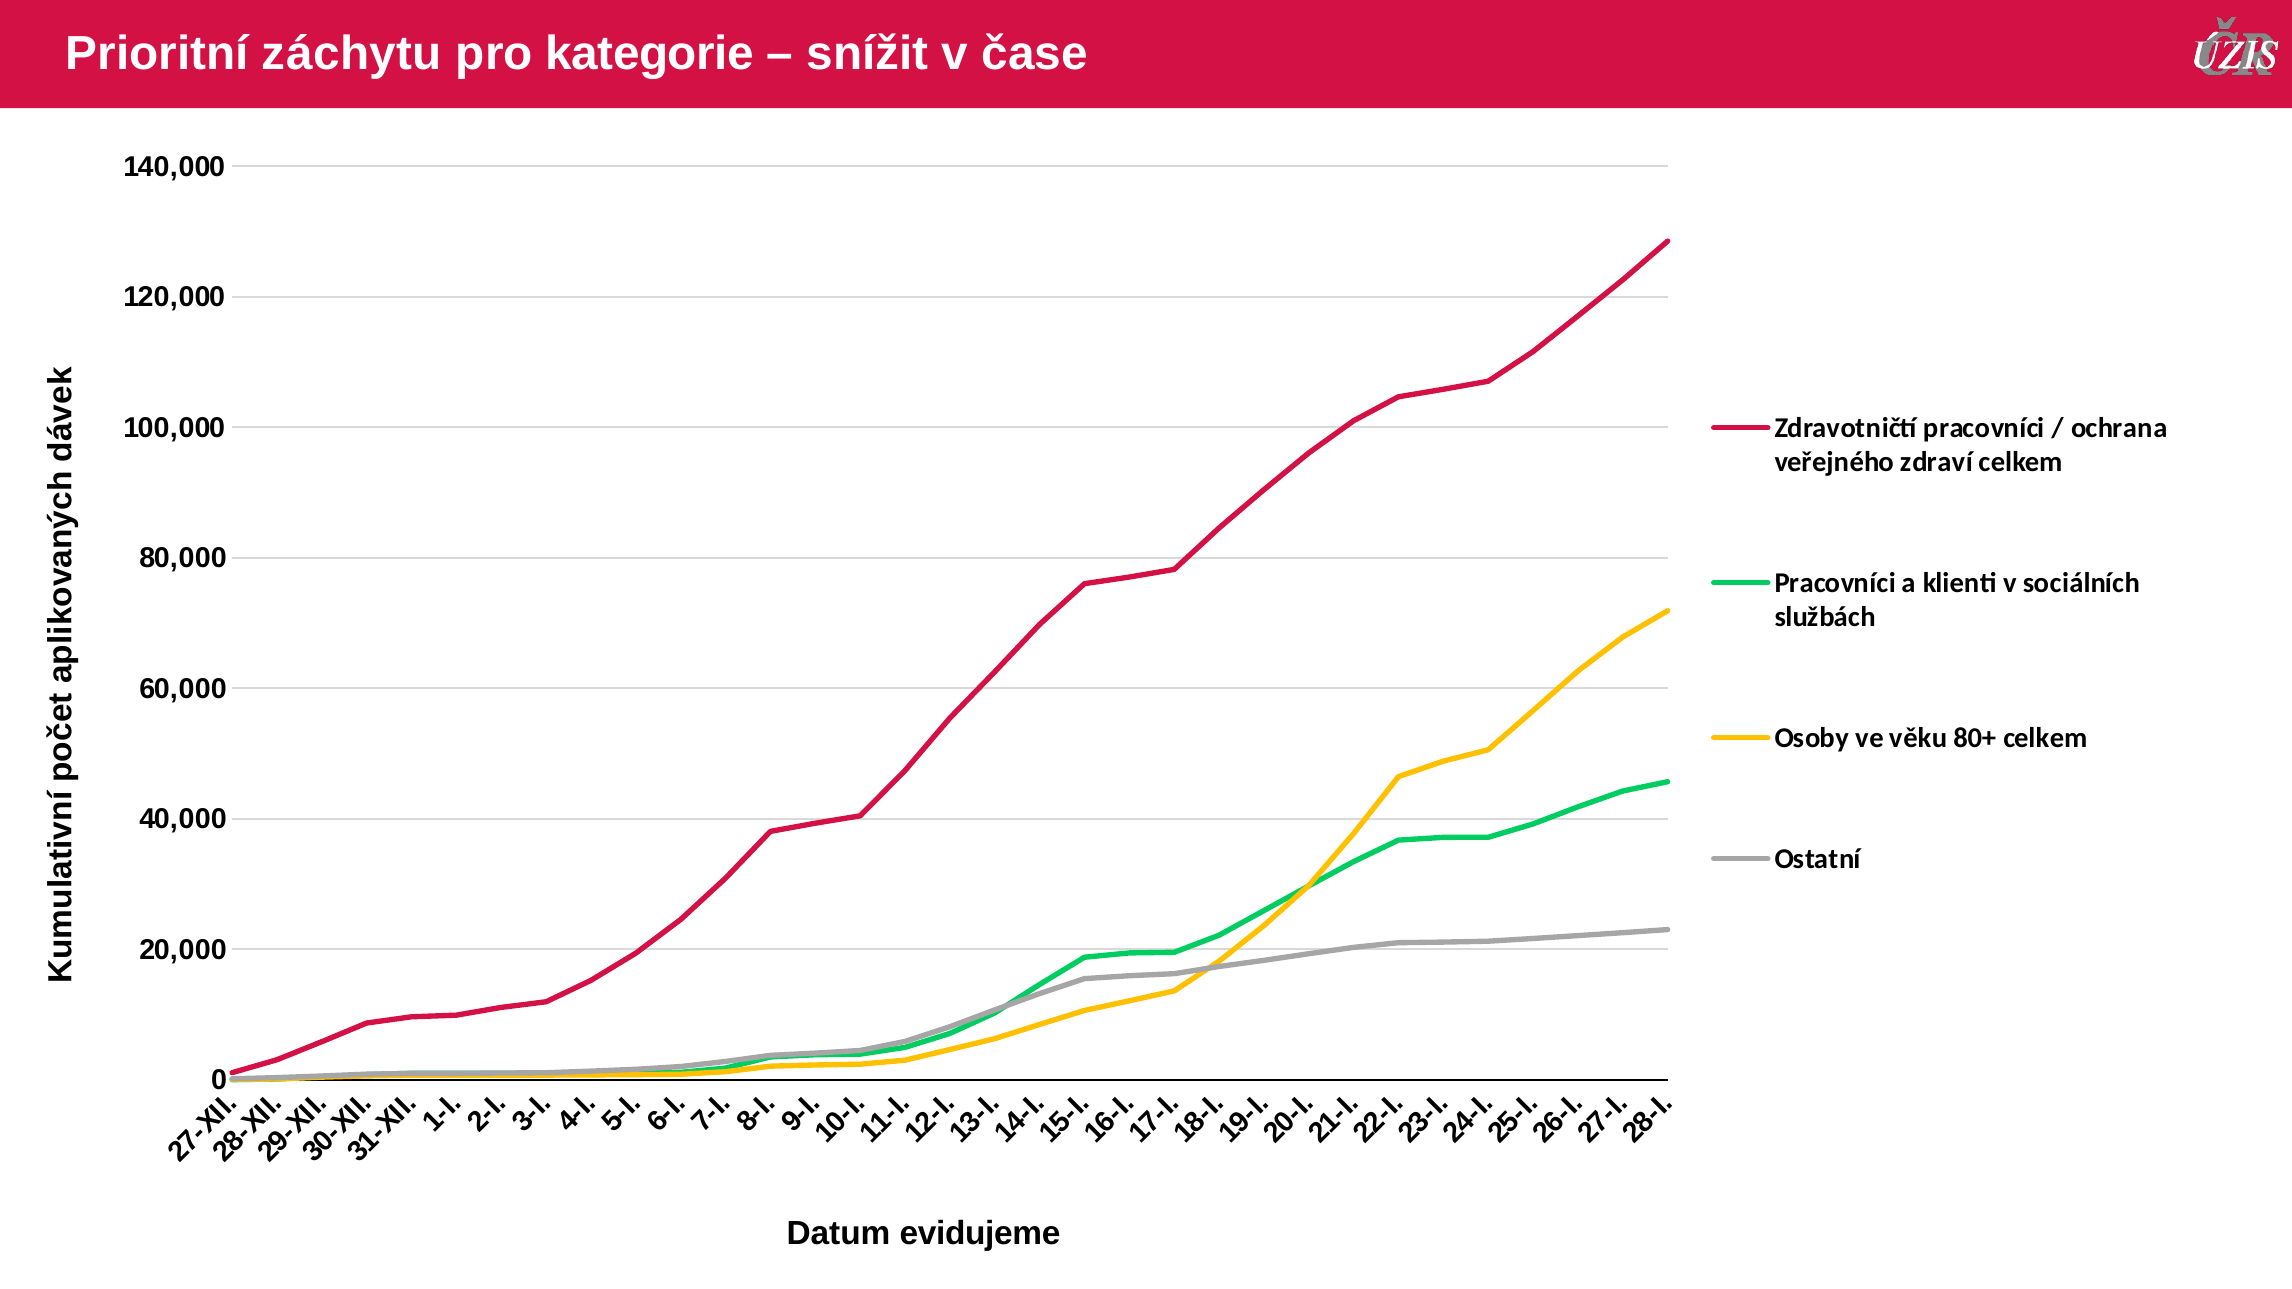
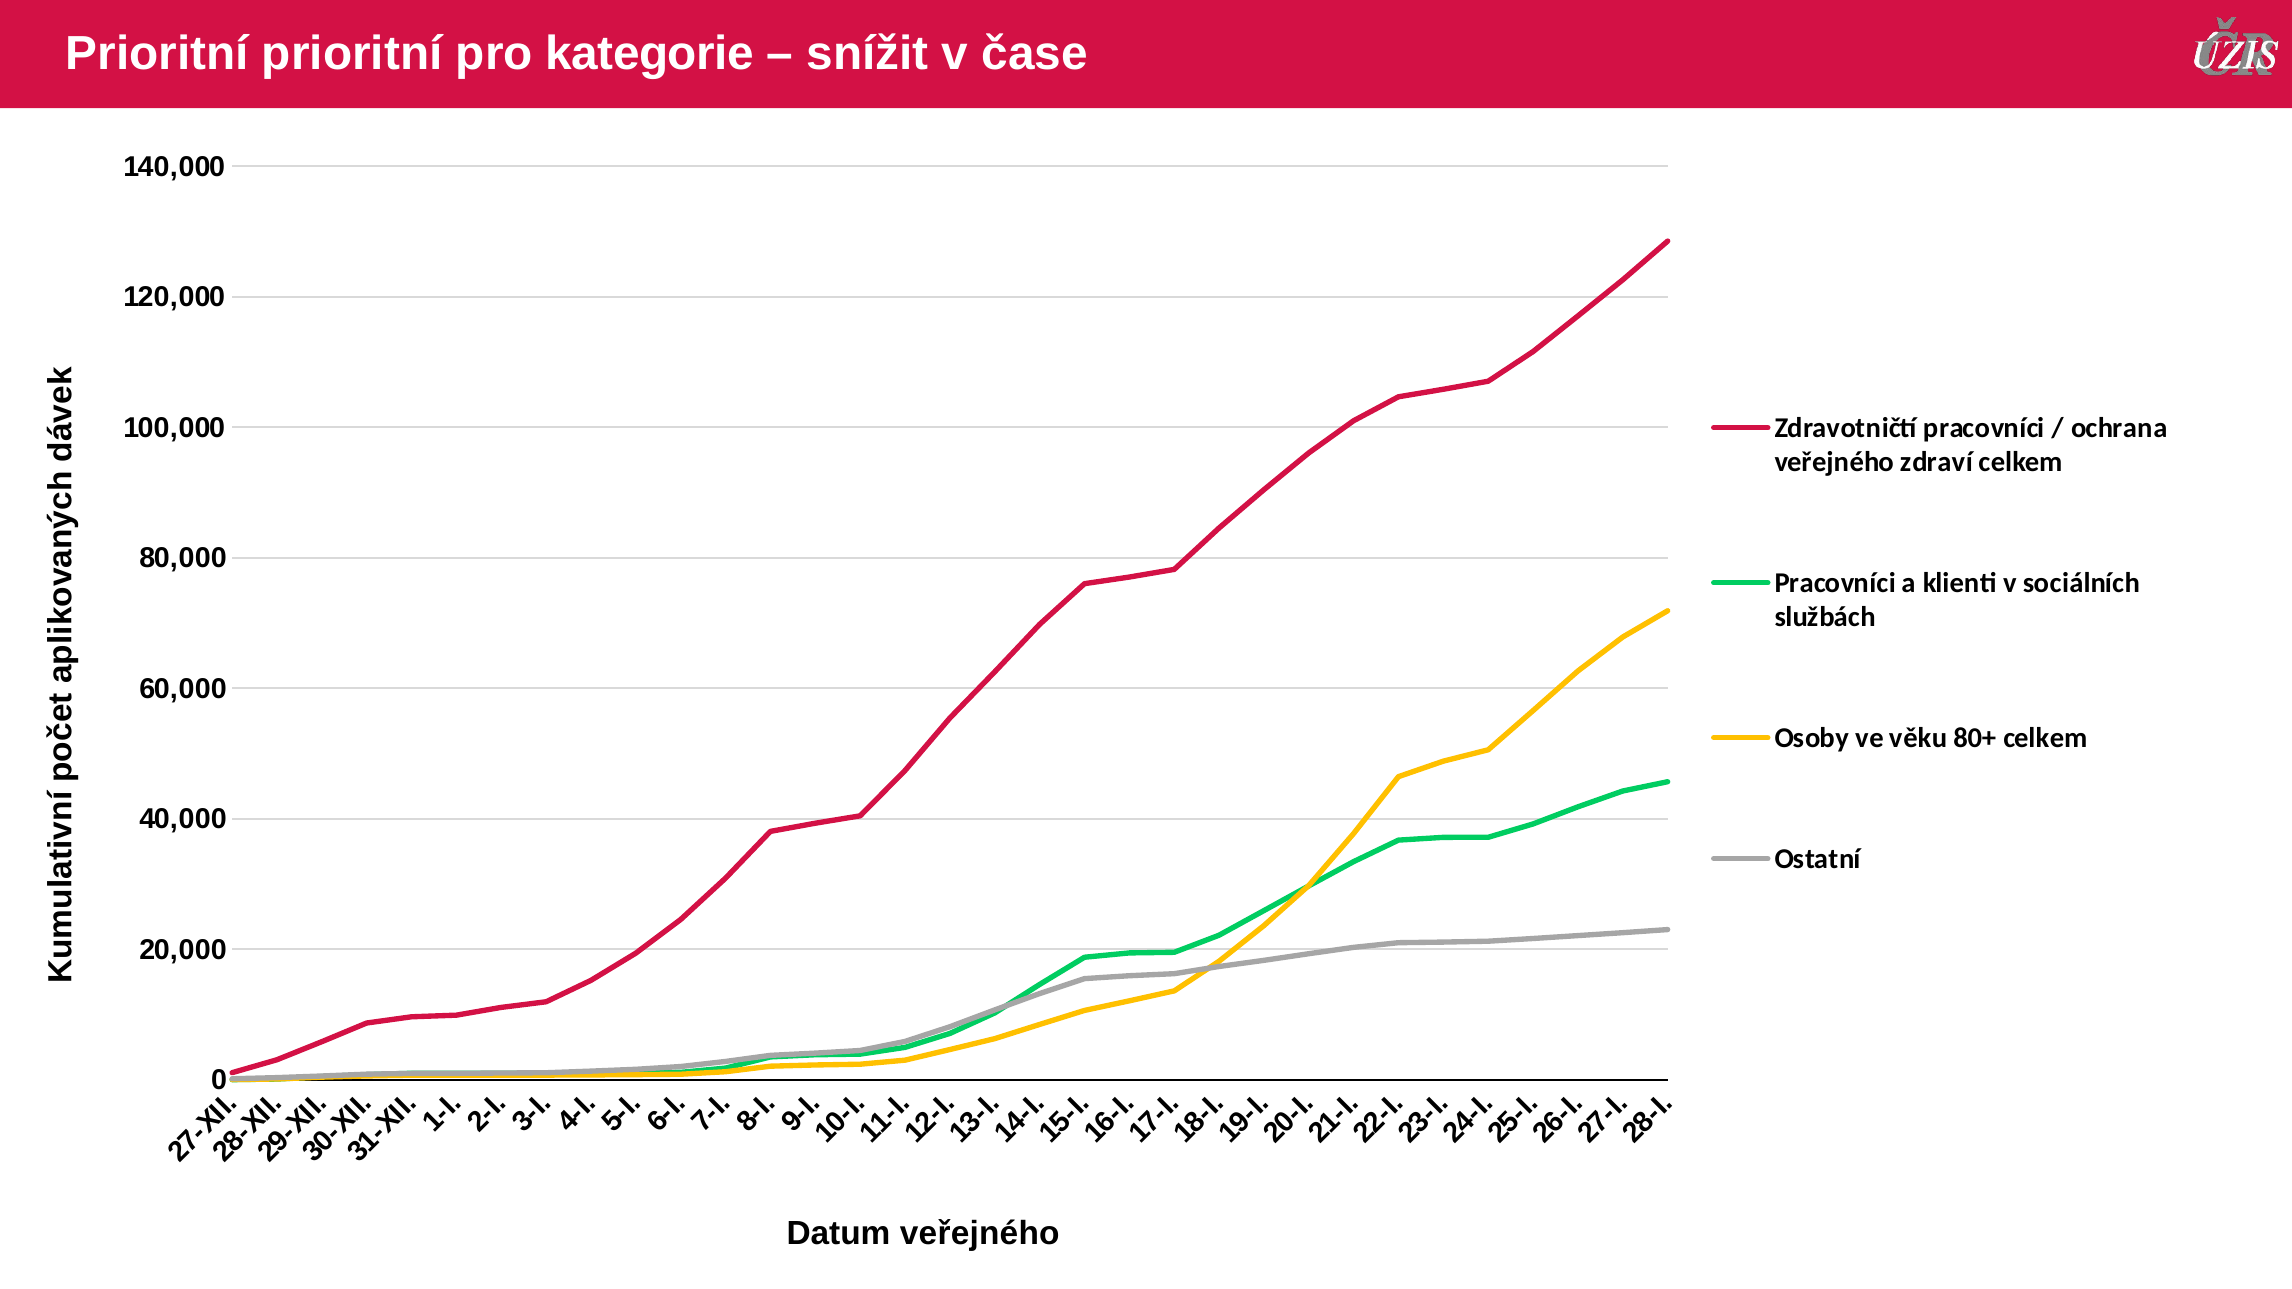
Prioritní záchytu: záchytu -> prioritní
Datum evidujeme: evidujeme -> veřejného
